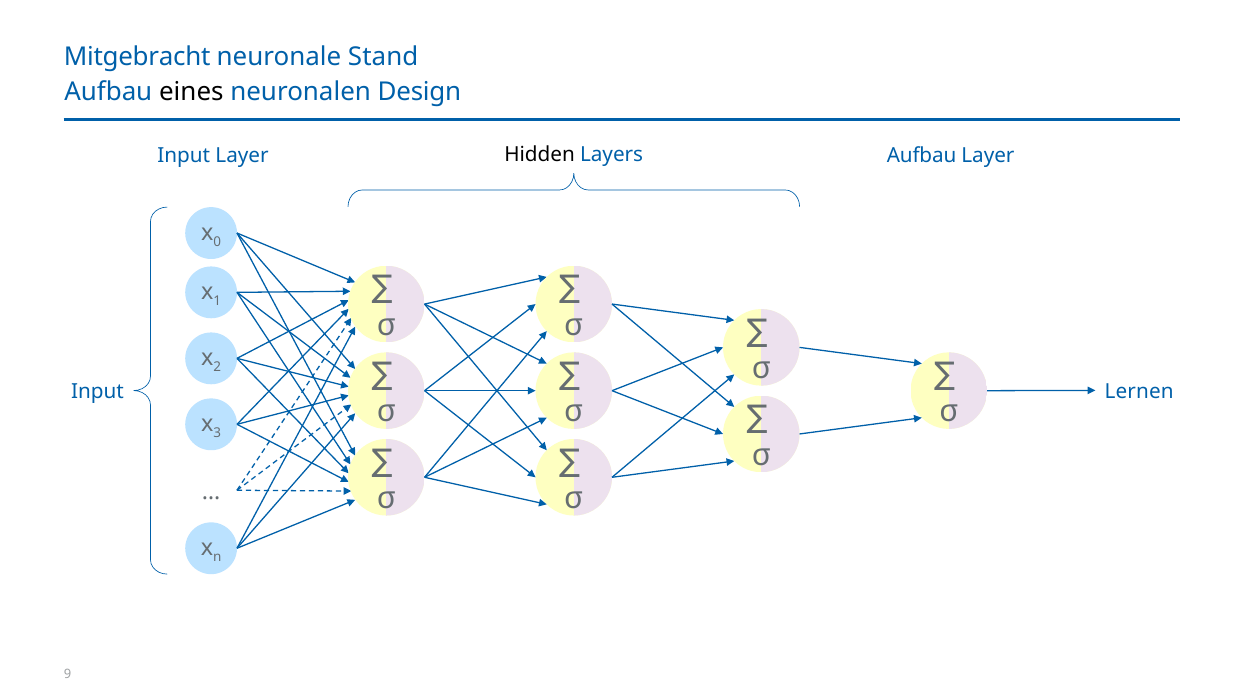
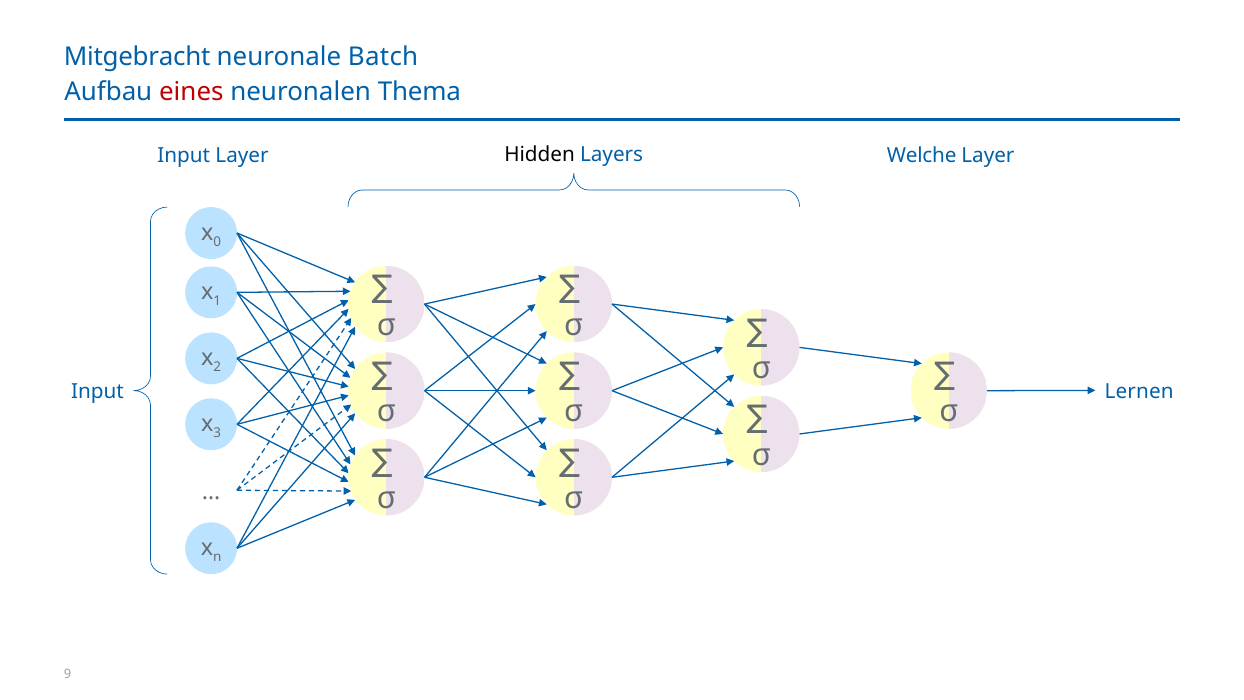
Stand: Stand -> Batch
eines colour: black -> red
Design: Design -> Thema
Layer Aufbau: Aufbau -> Welche
